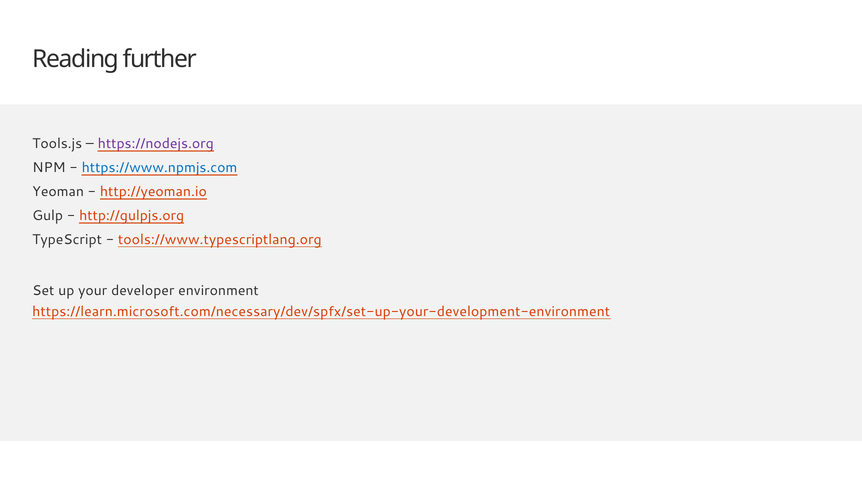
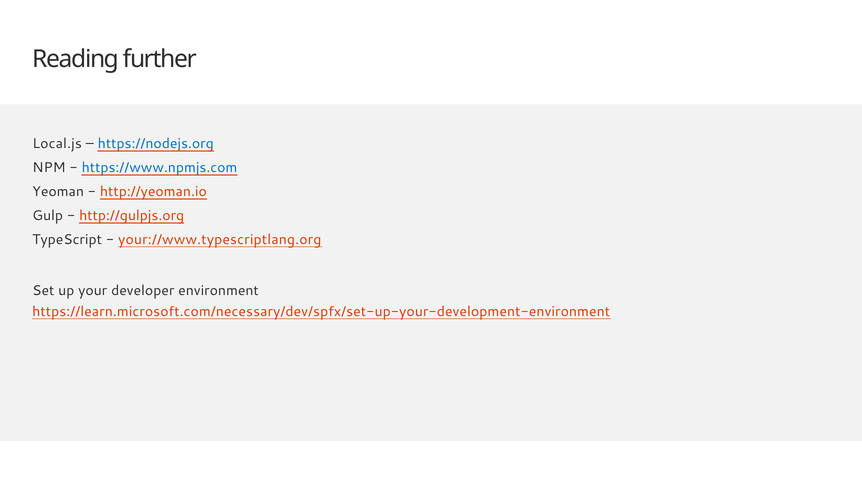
Tools.js: Tools.js -> Local.js
https://nodejs.org colour: purple -> blue
tools://www.typescriptlang.org: tools://www.typescriptlang.org -> your://www.typescriptlang.org
